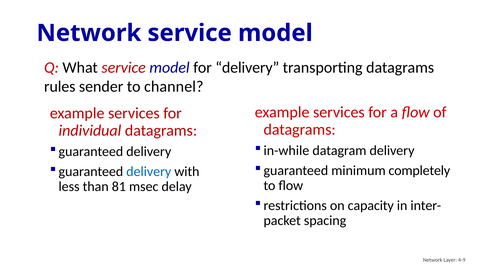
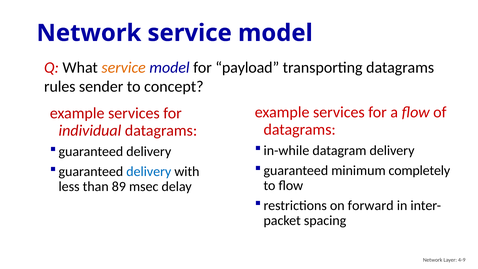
service at (124, 67) colour: red -> orange
for delivery: delivery -> payload
channel: channel -> concept
81: 81 -> 89
capacity: capacity -> forward
